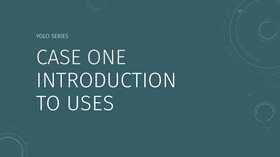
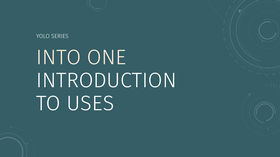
CASE: CASE -> INTO
